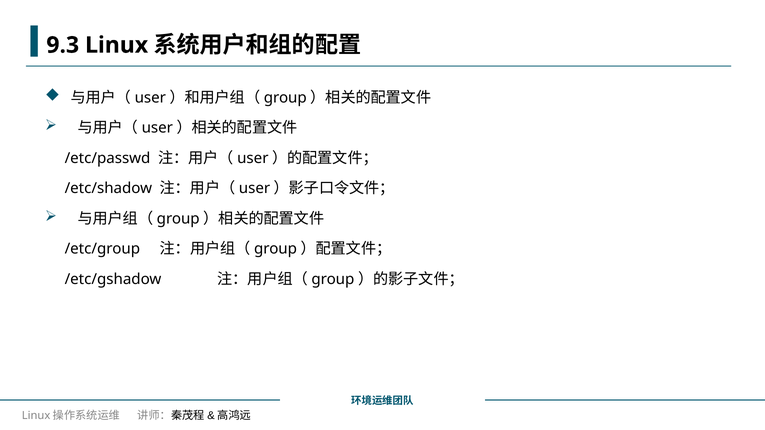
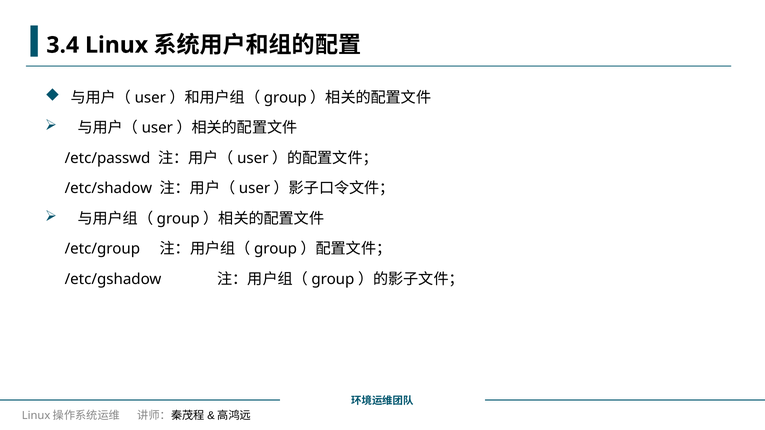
9.3: 9.3 -> 3.4
